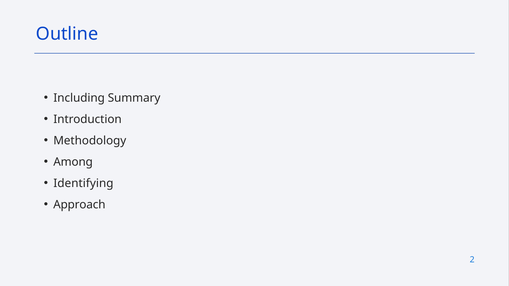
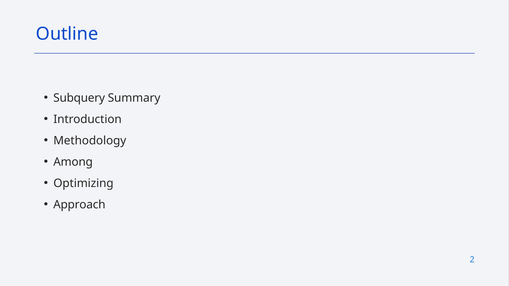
Including: Including -> Subquery
Identifying: Identifying -> Optimizing
